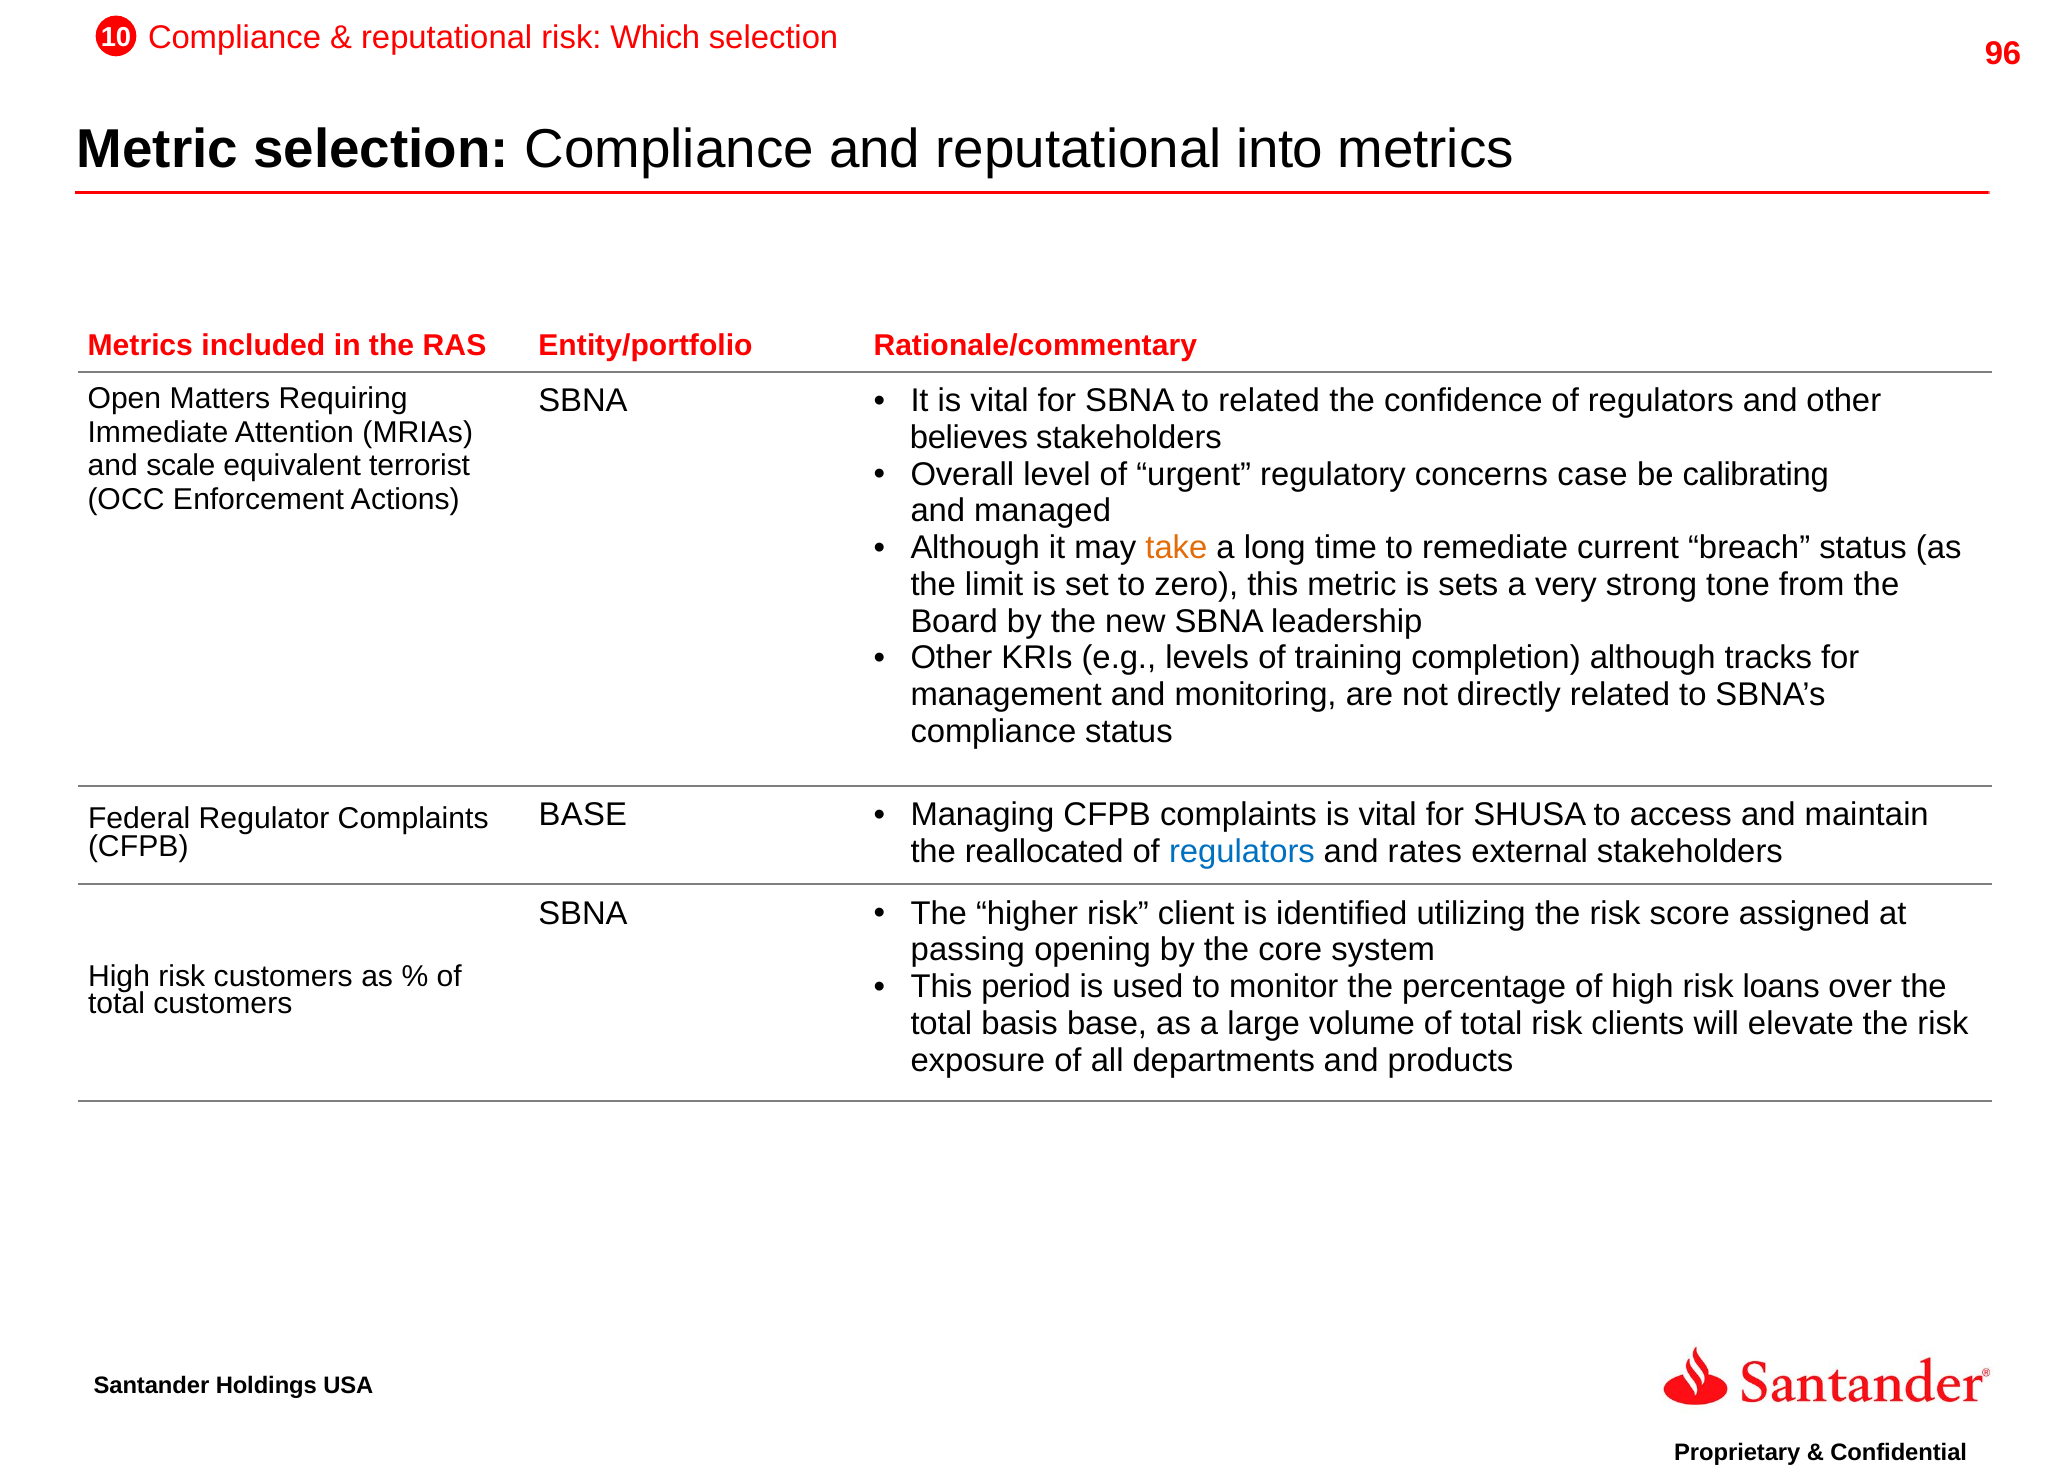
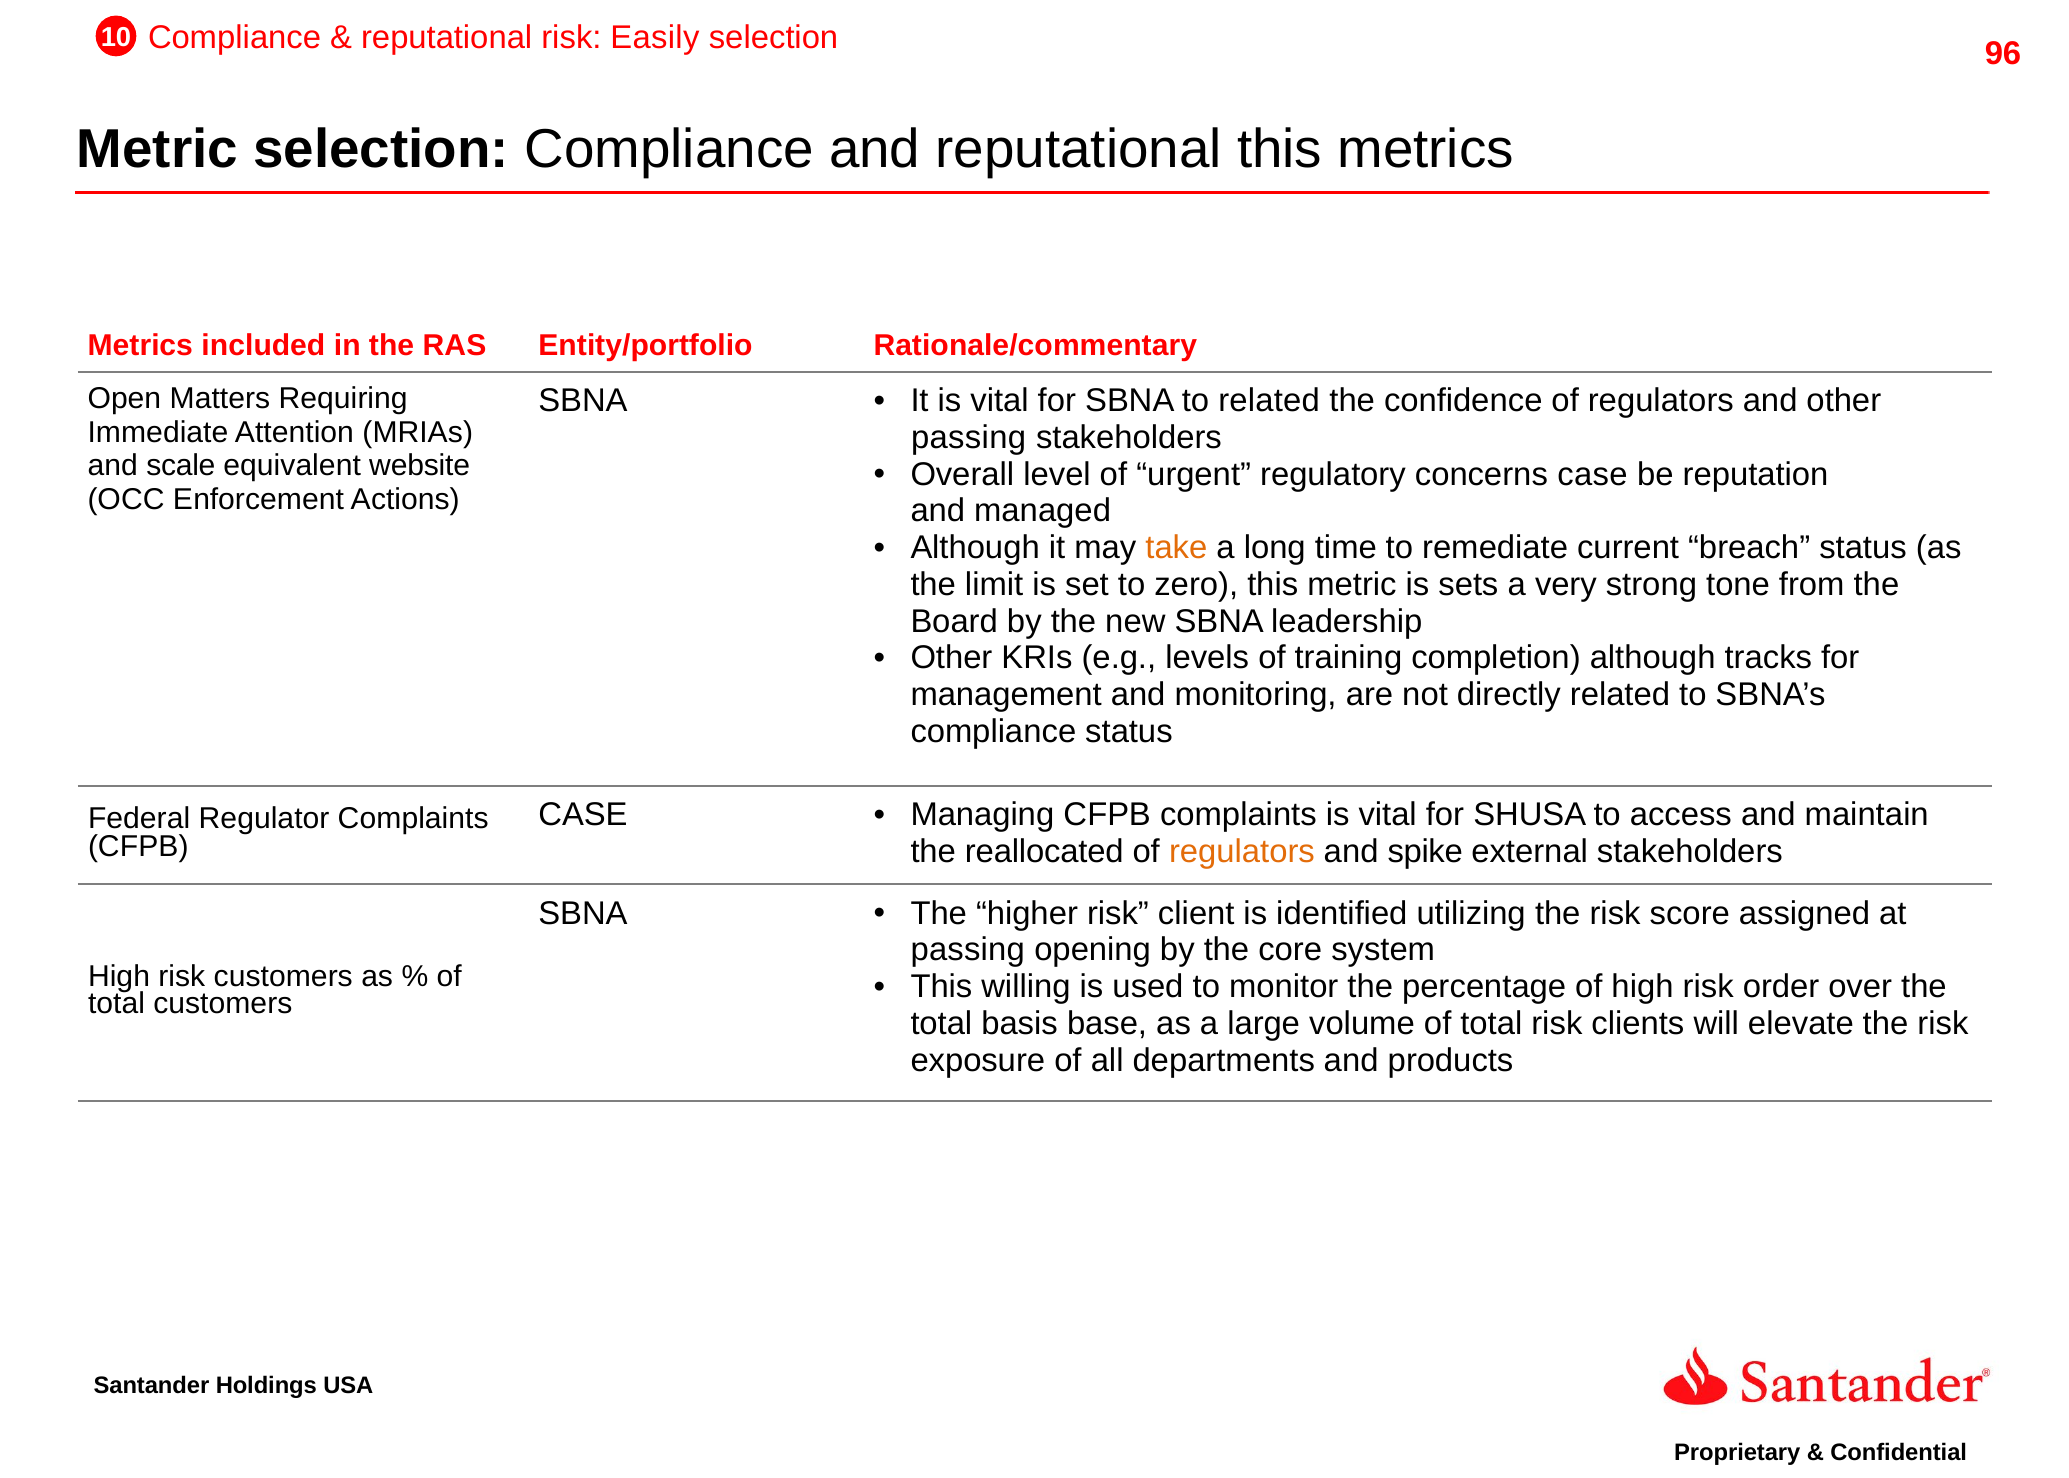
Which: Which -> Easily
reputational into: into -> this
believes at (969, 437): believes -> passing
terrorist: terrorist -> website
calibrating: calibrating -> reputation
BASE at (583, 814): BASE -> CASE
regulators at (1242, 851) colour: blue -> orange
rates: rates -> spike
period: period -> willing
loans: loans -> order
